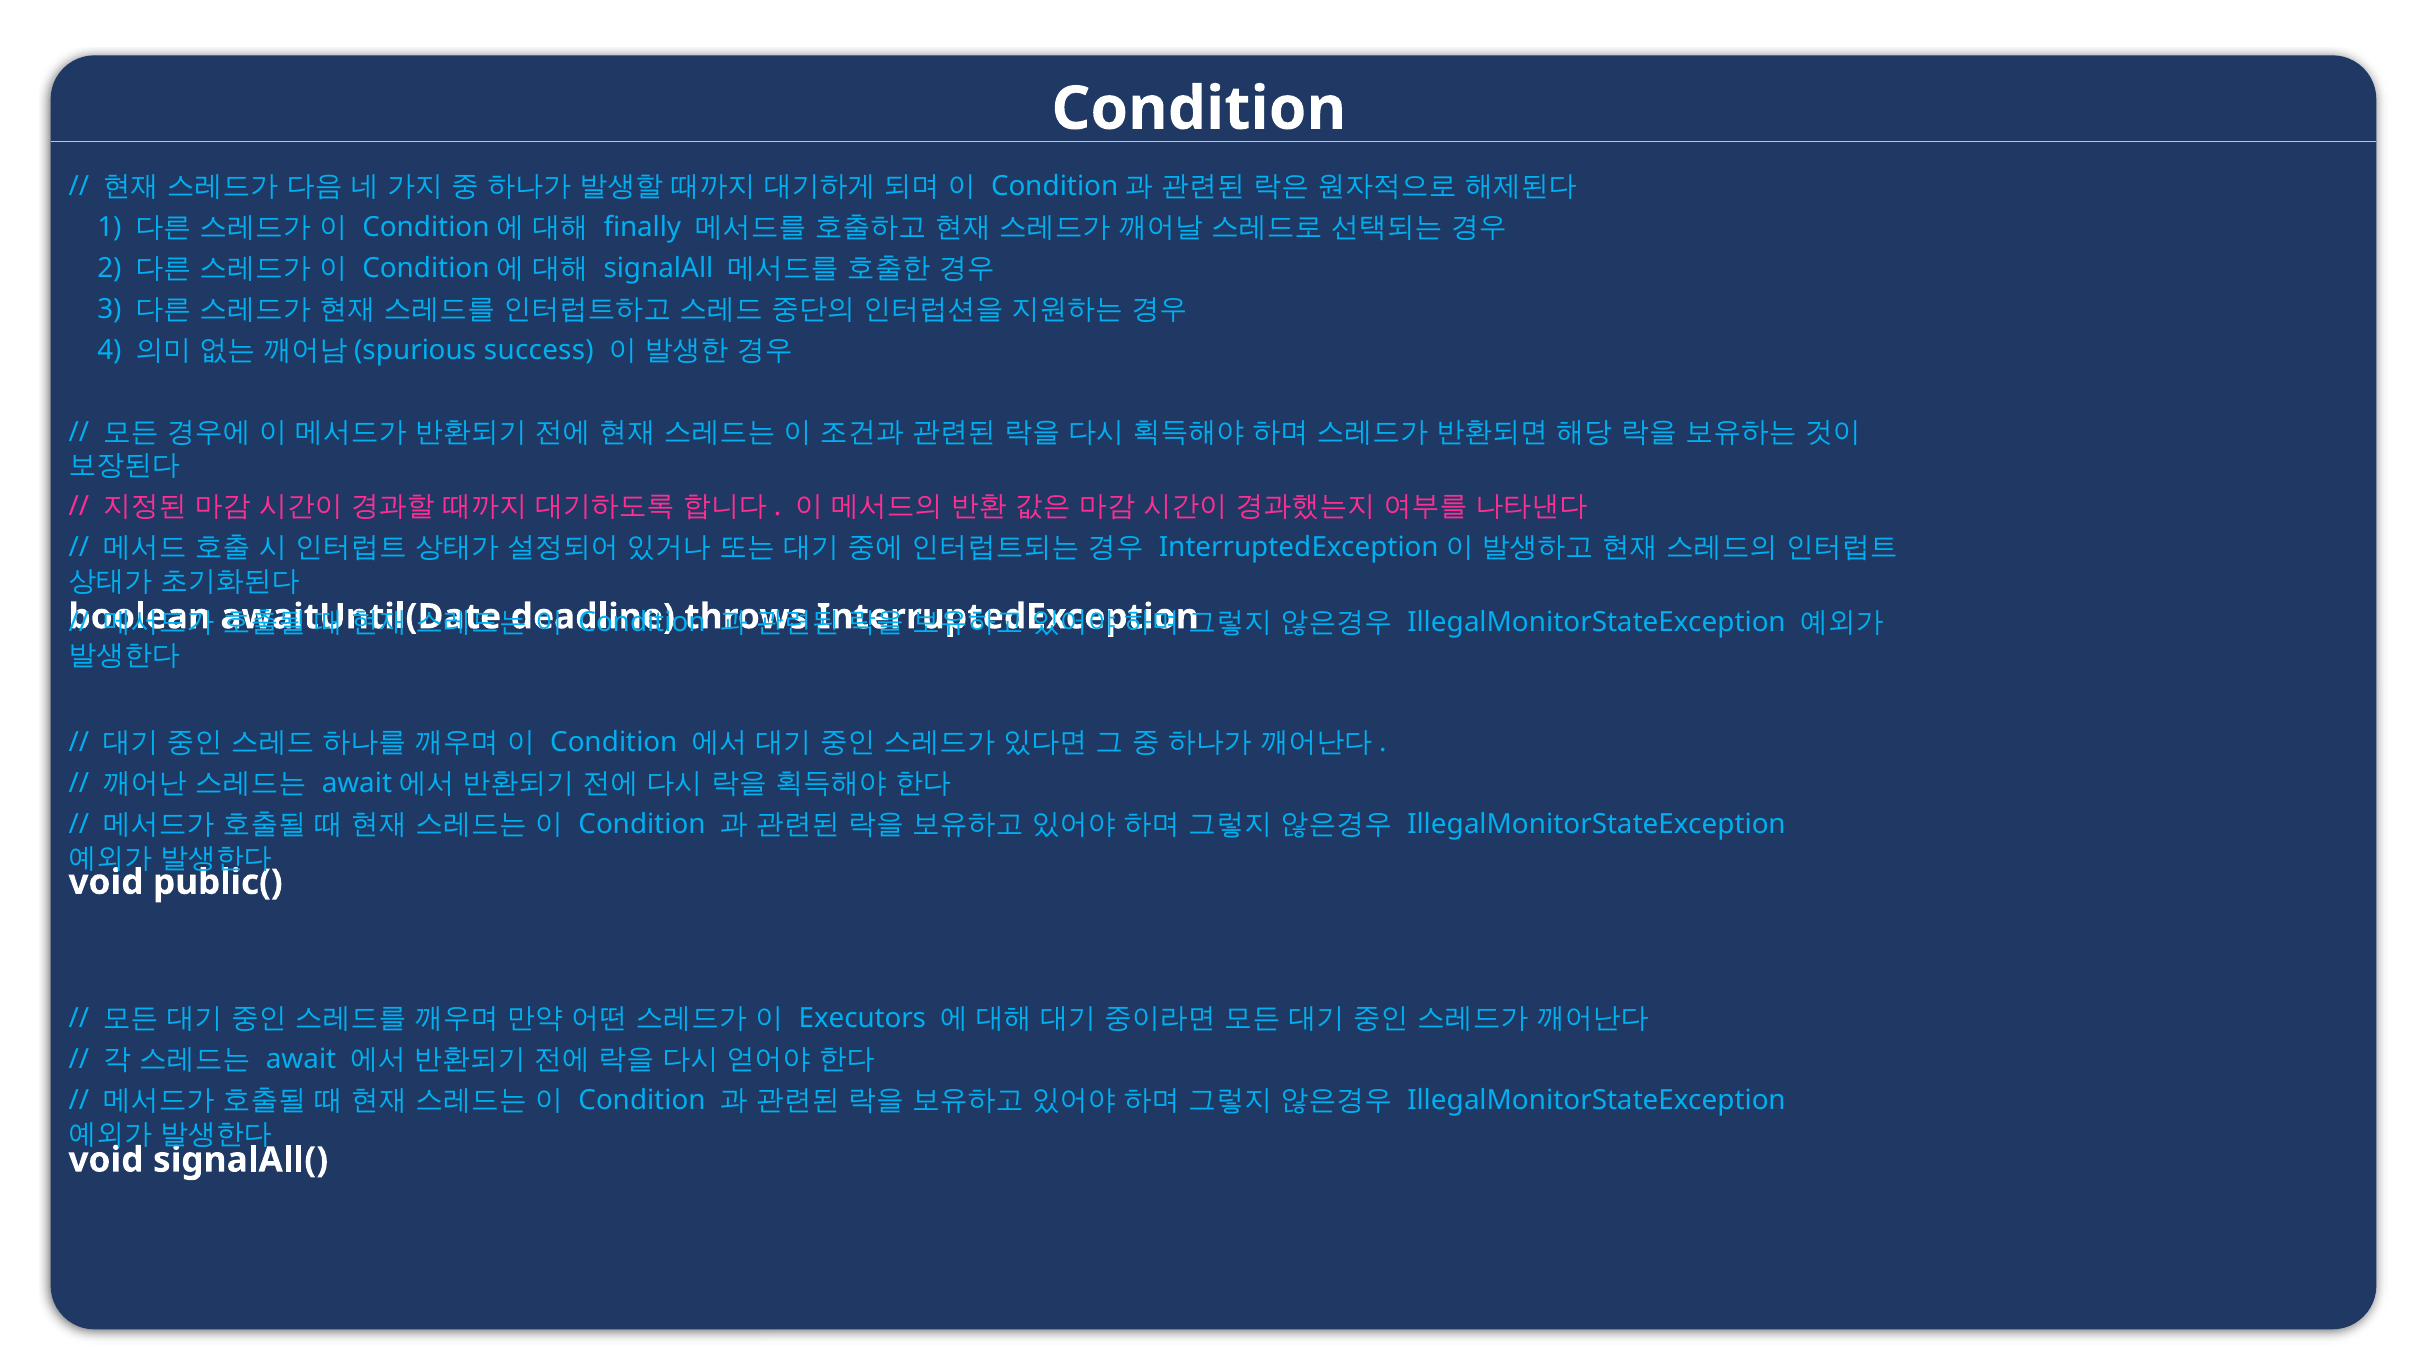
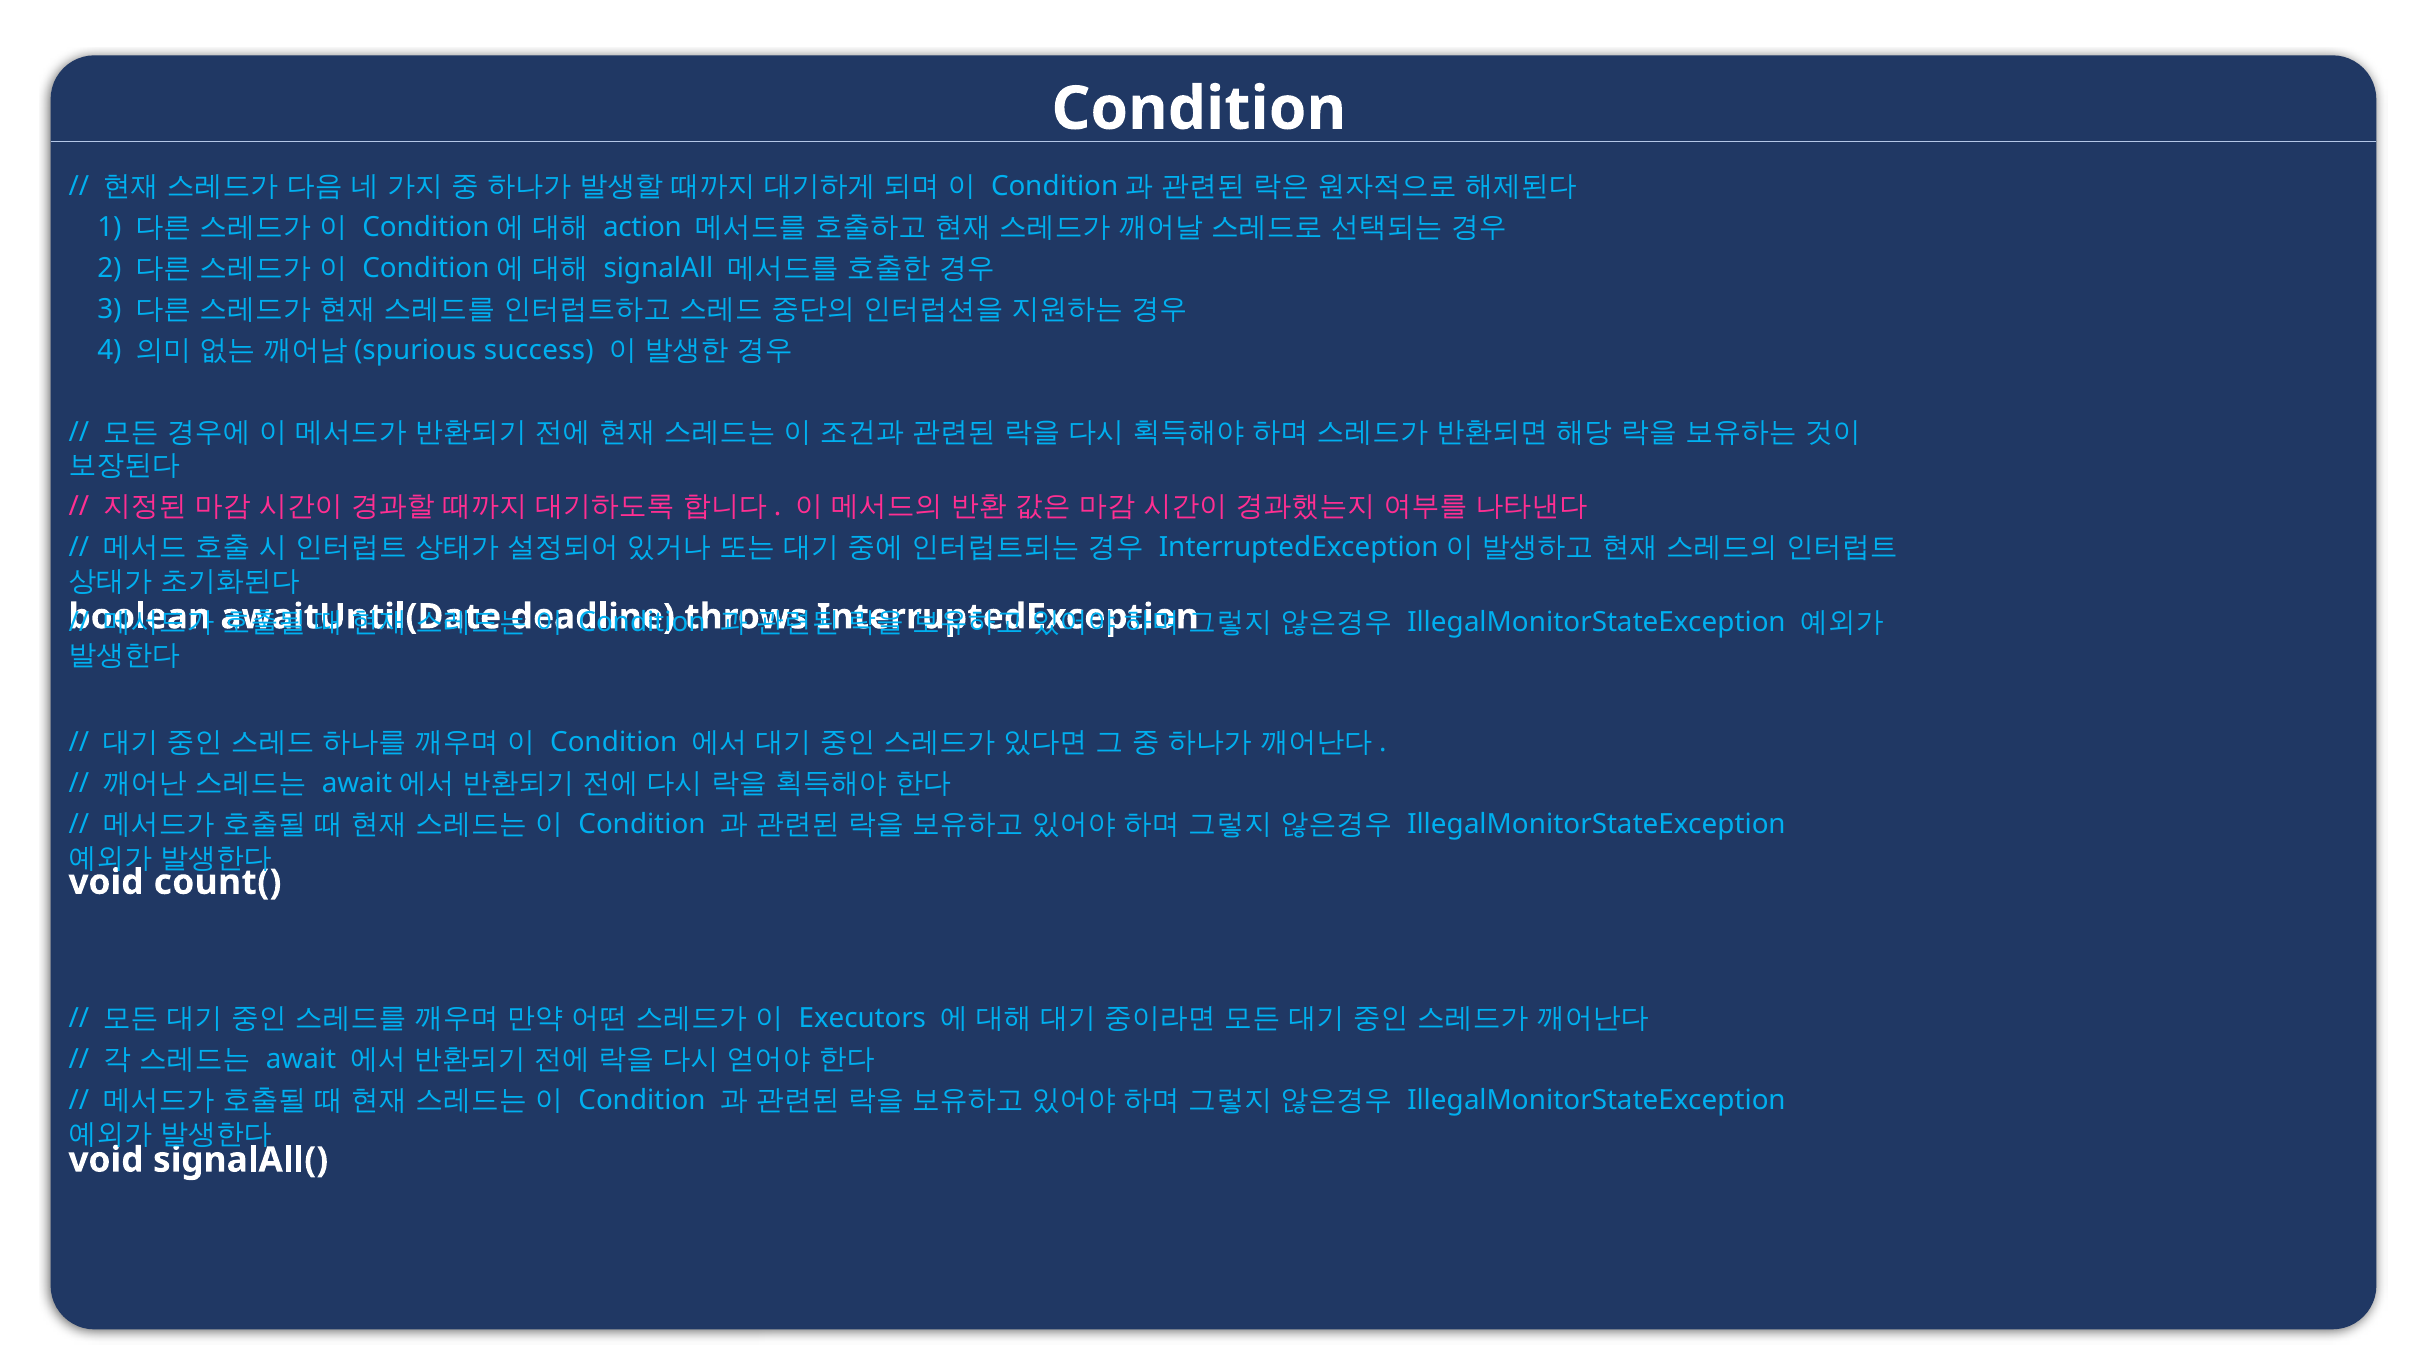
finally: finally -> action
public(: public( -> count(
